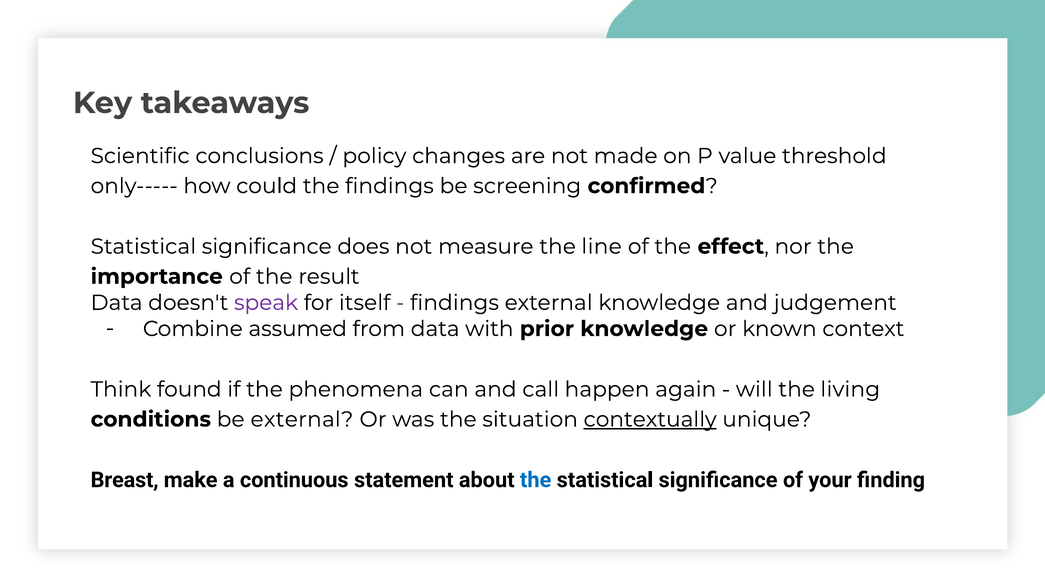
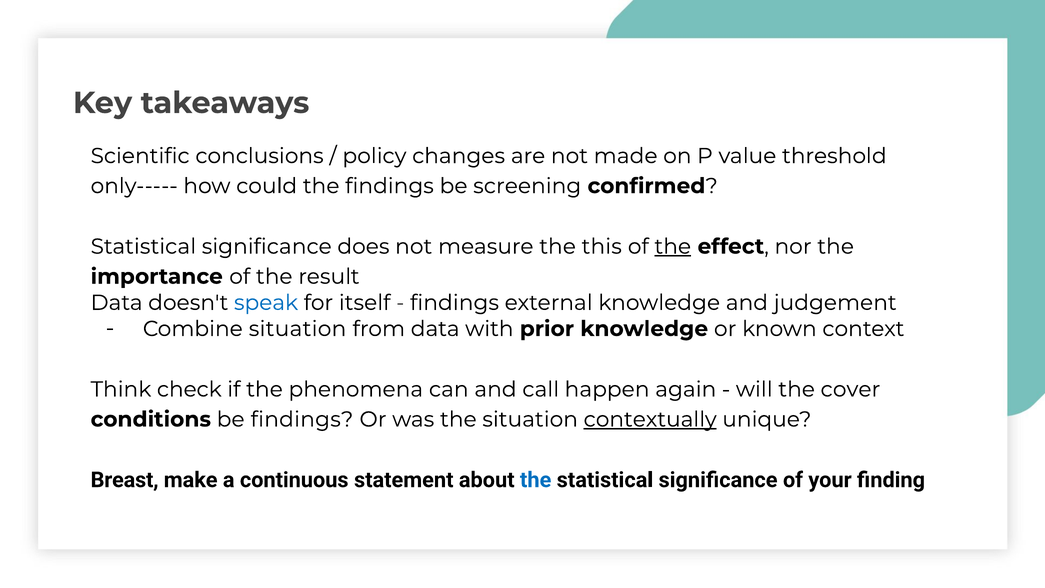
line: line -> this
the at (673, 246) underline: none -> present
speak colour: purple -> blue
Combine assumed: assumed -> situation
found: found -> check
living: living -> cover
be external: external -> findings
